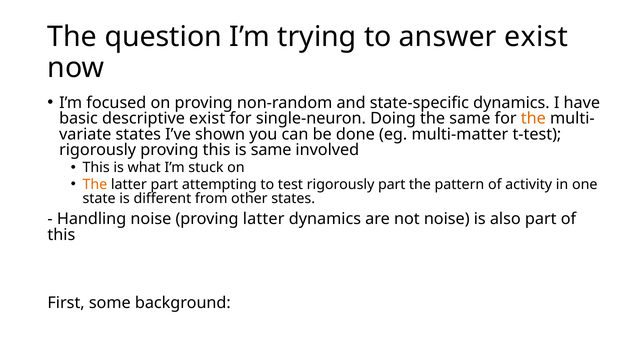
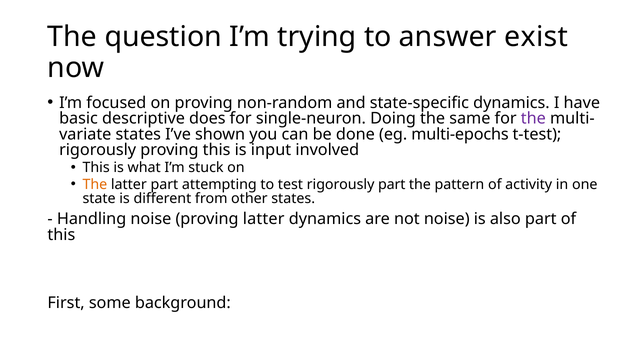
descriptive exist: exist -> does
the at (533, 119) colour: orange -> purple
multi-matter: multi-matter -> multi-epochs
is same: same -> input
